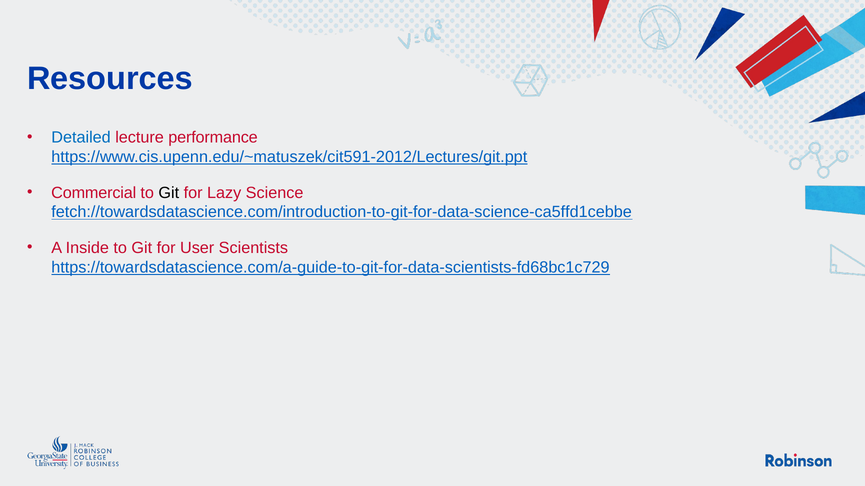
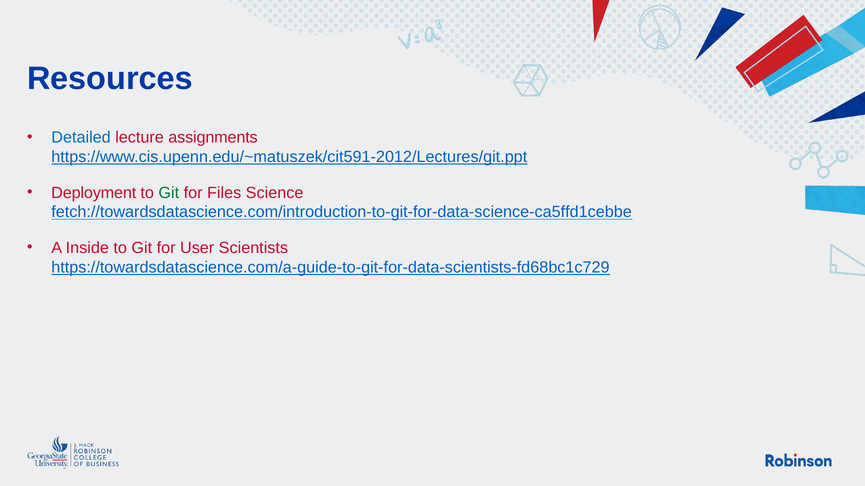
performance: performance -> assignments
Commercial: Commercial -> Deployment
Git at (169, 193) colour: black -> green
Lazy: Lazy -> Files
